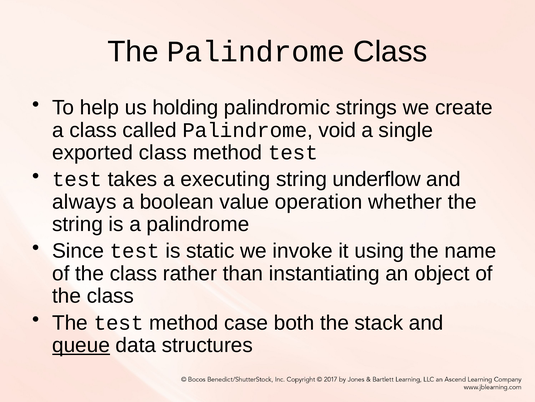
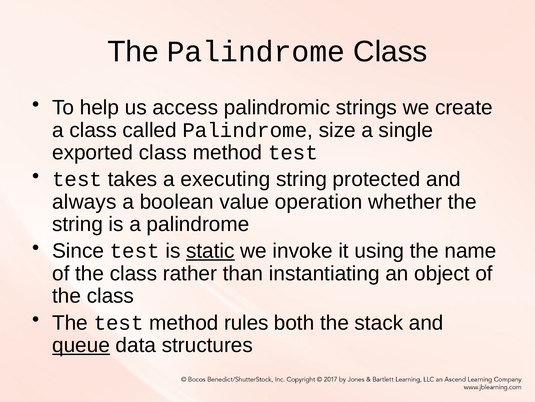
holding: holding -> access
void: void -> size
underflow: underflow -> protected
static underline: none -> present
case: case -> rules
